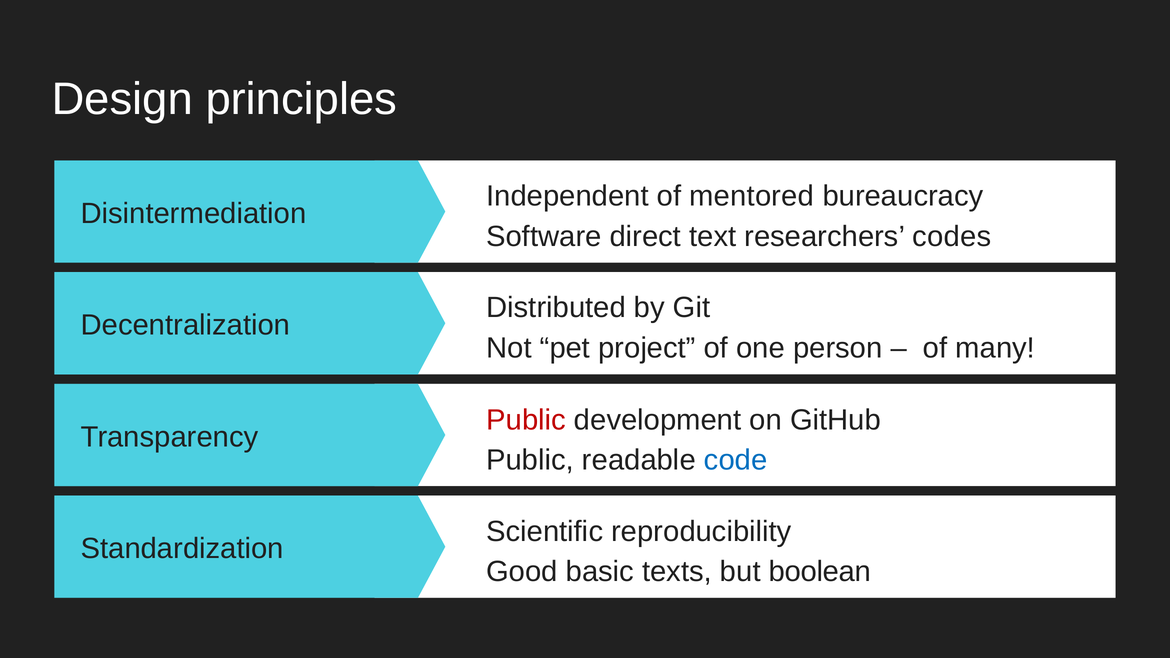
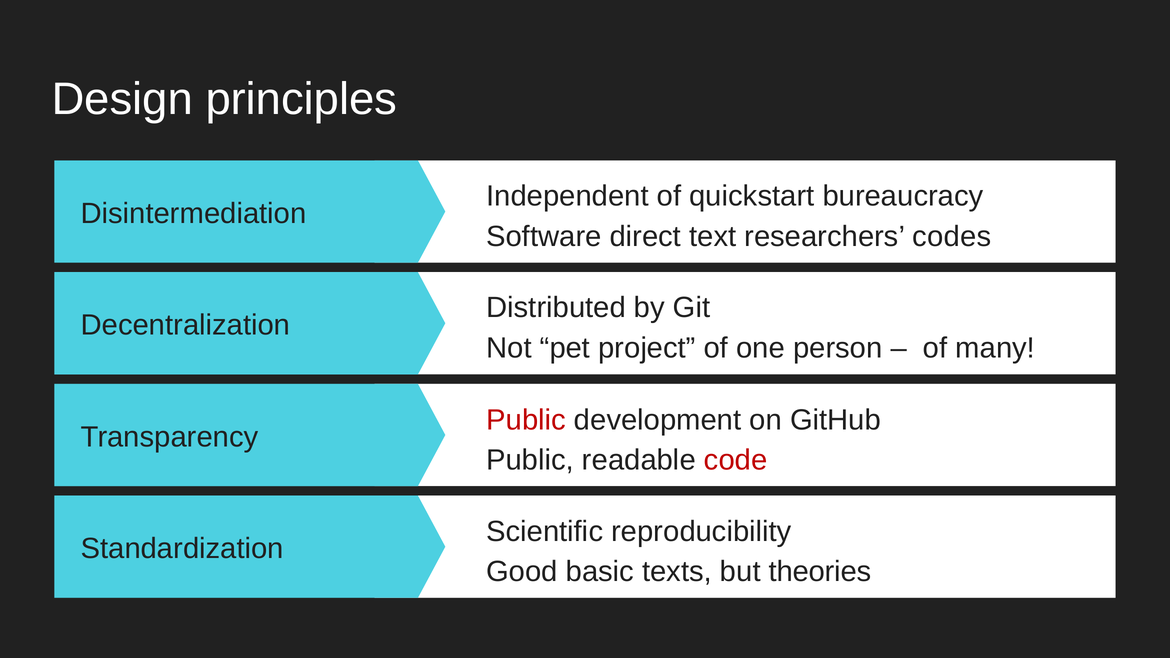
mentored: mentored -> quickstart
code colour: blue -> red
boolean: boolean -> theories
